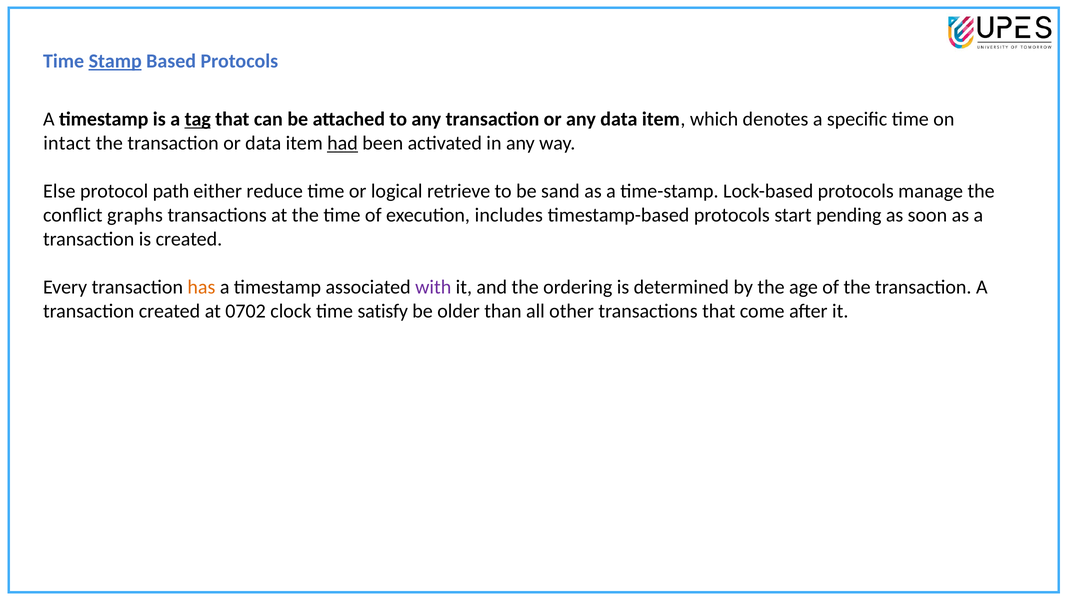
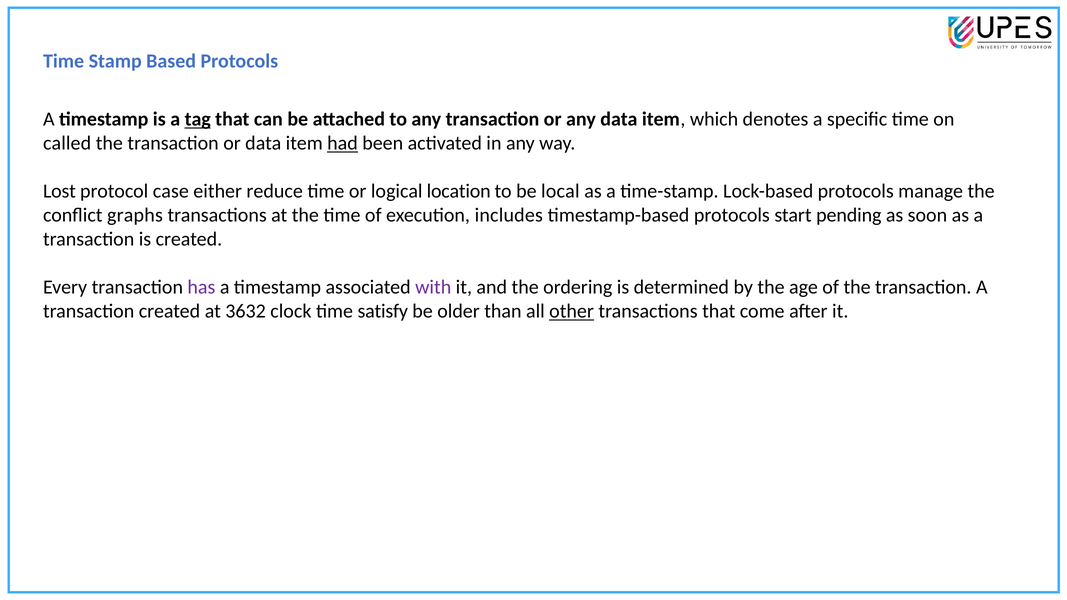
Stamp underline: present -> none
intact: intact -> called
Else: Else -> Lost
path: path -> case
retrieve: retrieve -> location
sand: sand -> local
has colour: orange -> purple
0702: 0702 -> 3632
other underline: none -> present
